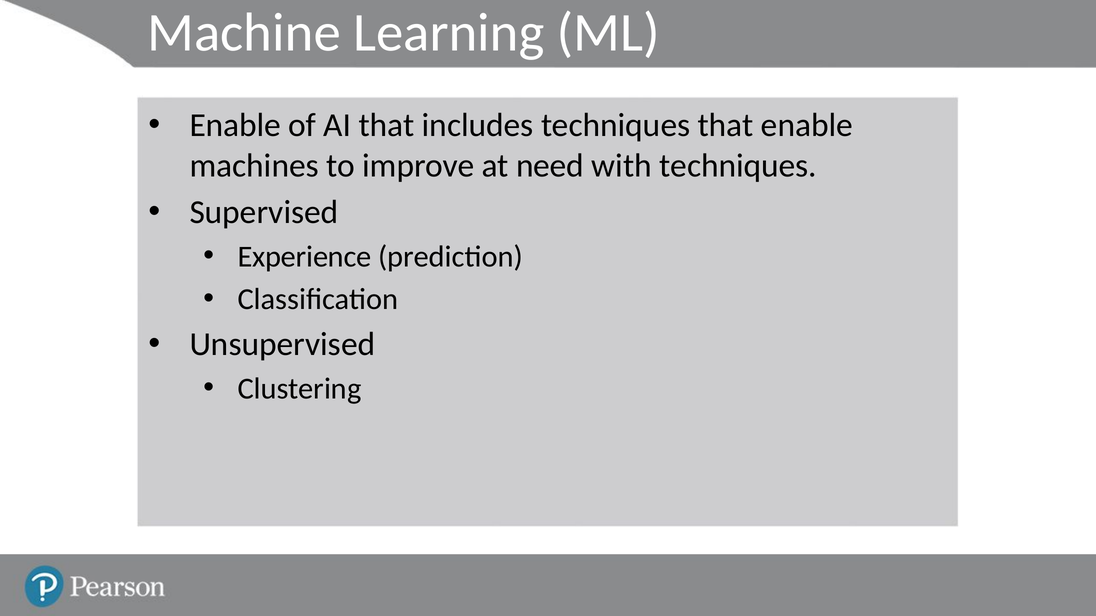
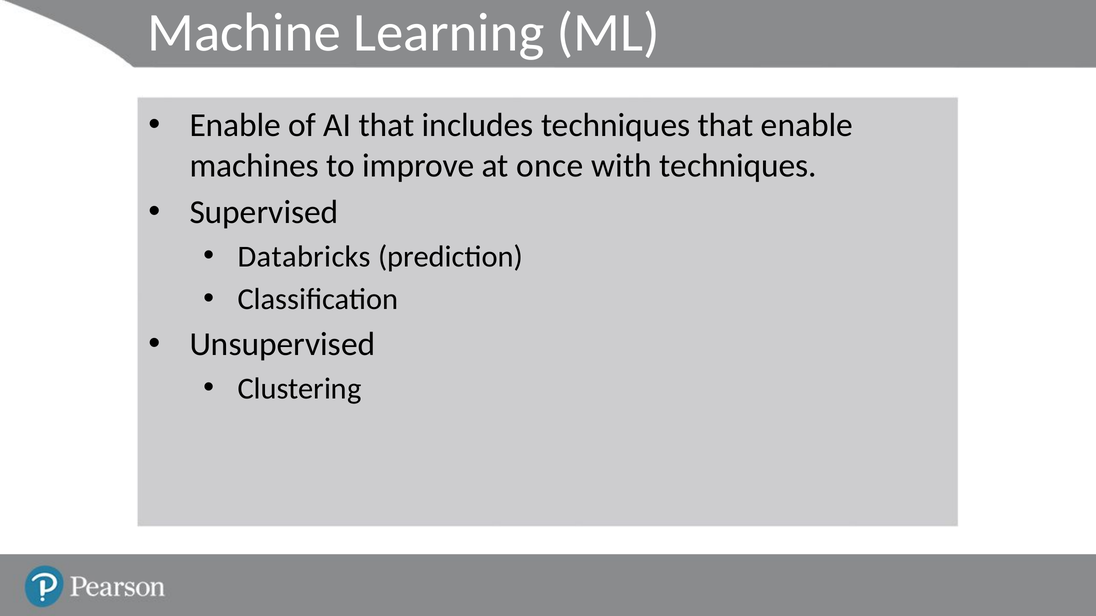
need: need -> once
Experience: Experience -> Databricks
